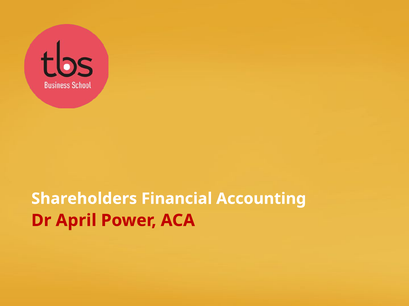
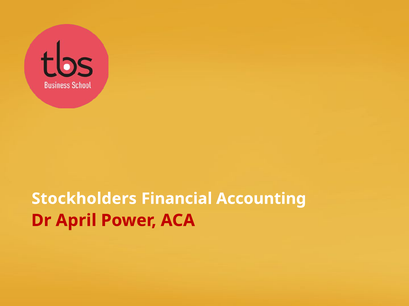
Shareholders: Shareholders -> Stockholders
